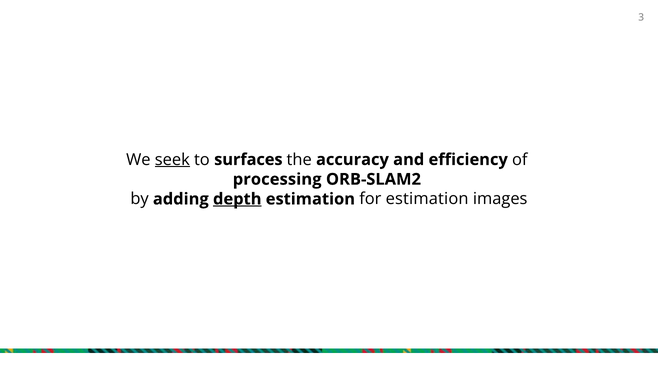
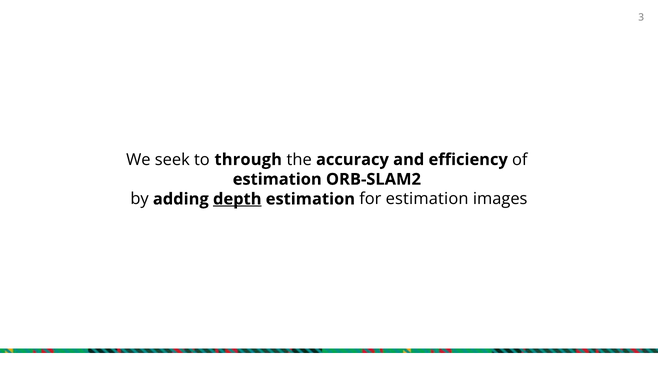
seek underline: present -> none
surfaces: surfaces -> through
processing at (277, 179): processing -> estimation
